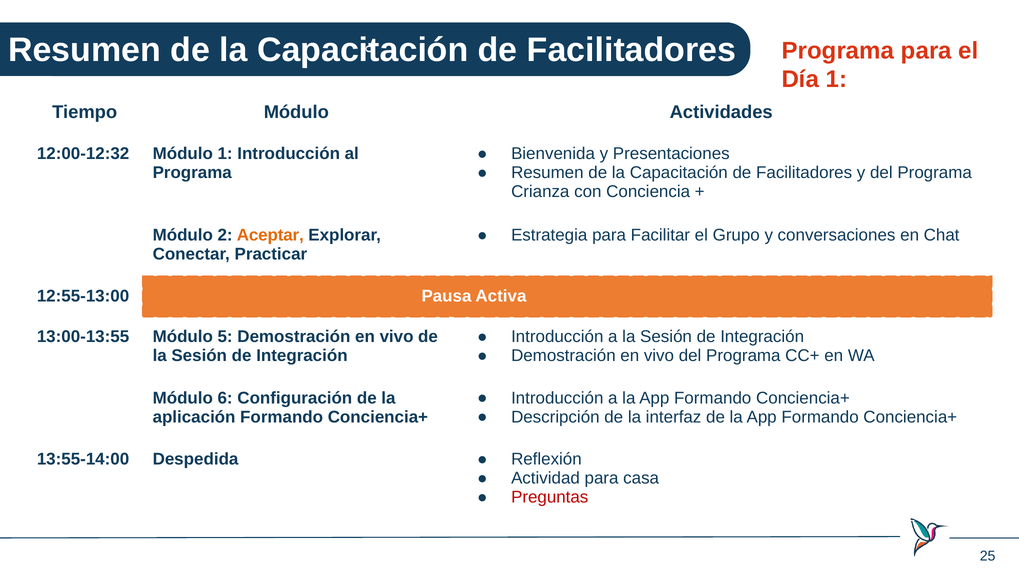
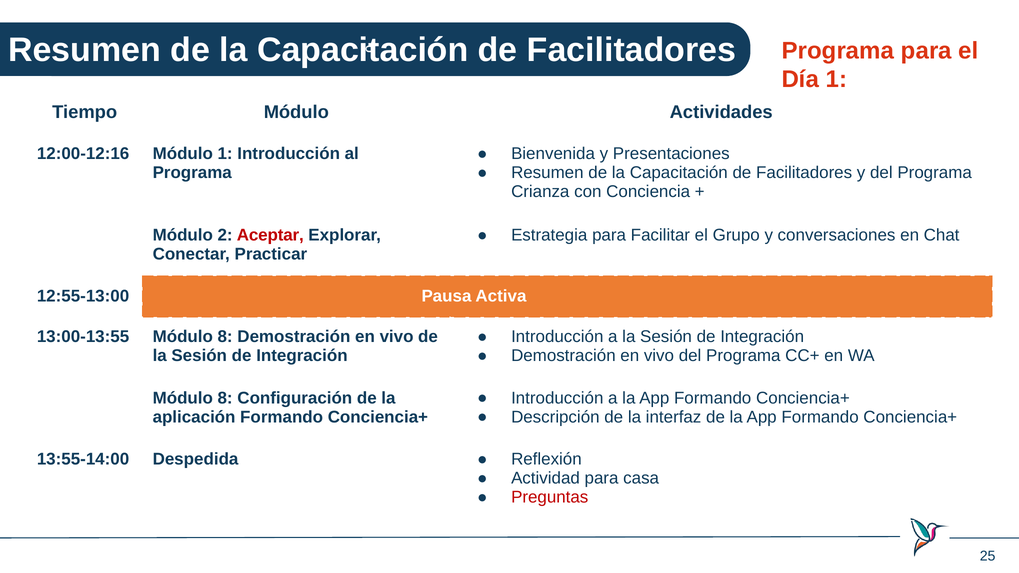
12:00-12:32: 12:00-12:32 -> 12:00-12:16
Aceptar colour: orange -> red
13:00-13:55 Módulo 5: 5 -> 8
6 at (225, 398): 6 -> 8
